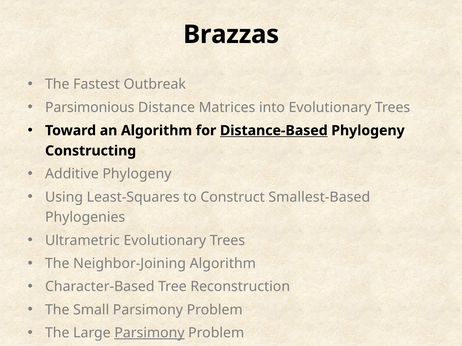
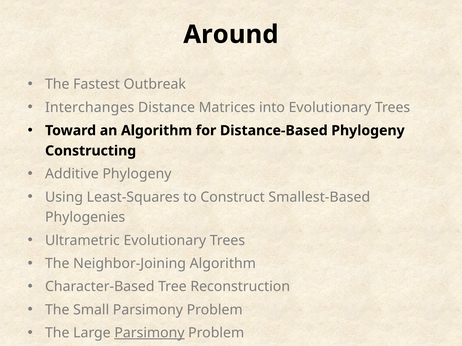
Brazzas: Brazzas -> Around
Parsimonious: Parsimonious -> Interchanges
Distance-Based underline: present -> none
